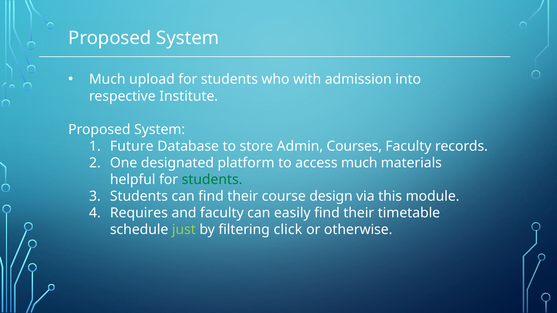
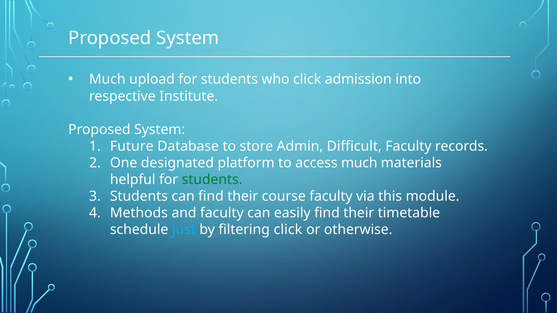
who with: with -> click
Courses: Courses -> Difficult
course design: design -> faculty
Requires: Requires -> Methods
just colour: light green -> light blue
